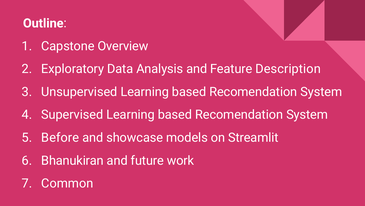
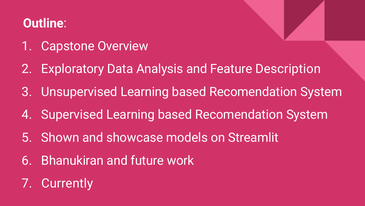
Before: Before -> Shown
Common: Common -> Currently
